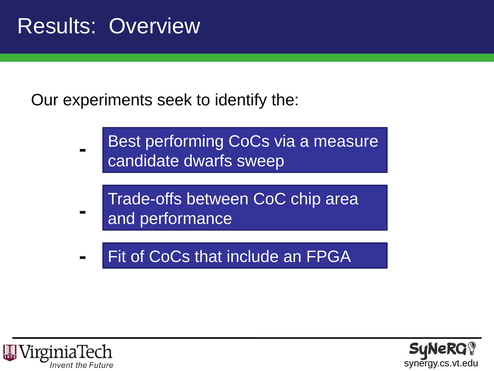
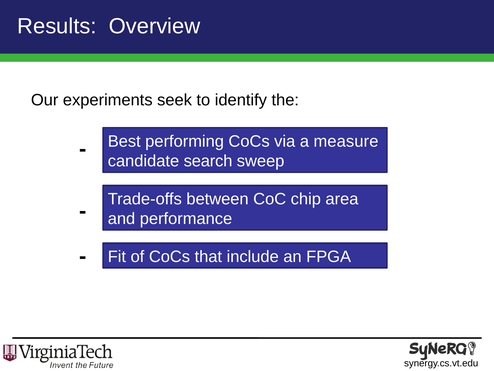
dwarfs: dwarfs -> search
